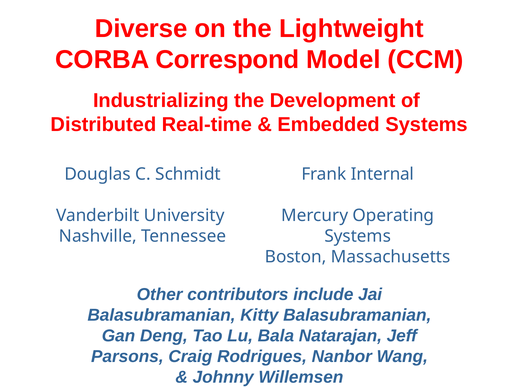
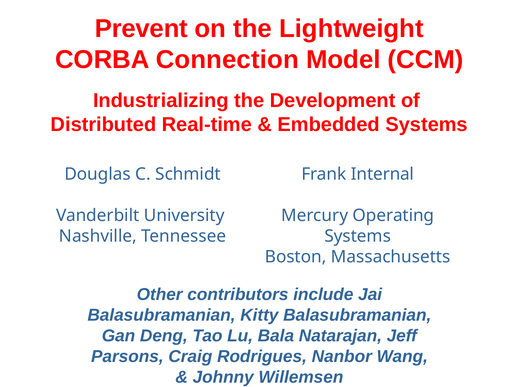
Diverse: Diverse -> Prevent
Correspond: Correspond -> Connection
